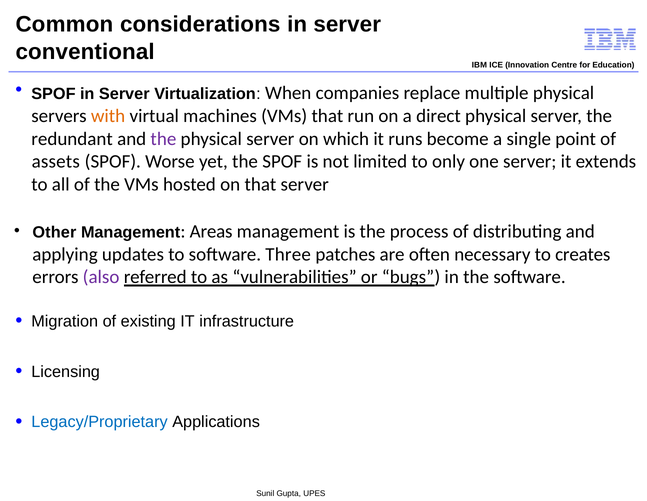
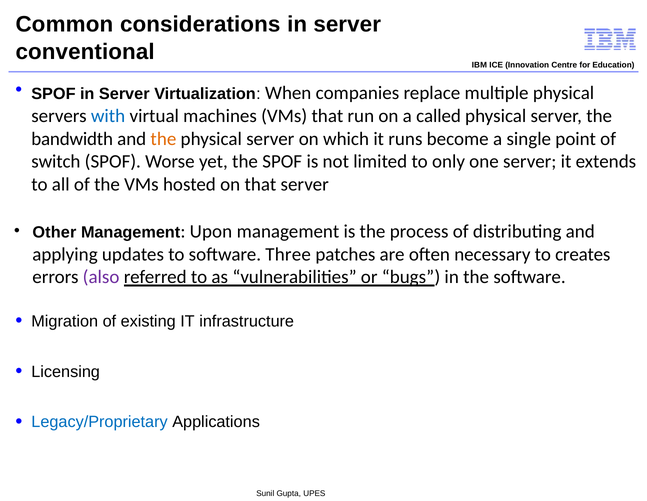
with colour: orange -> blue
direct: direct -> called
redundant: redundant -> bandwidth
the at (163, 139) colour: purple -> orange
assets: assets -> switch
Areas: Areas -> Upon
